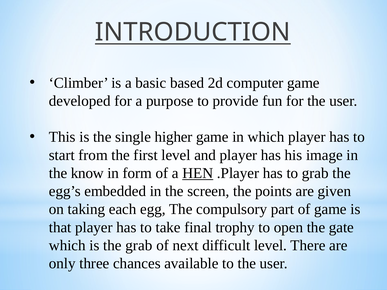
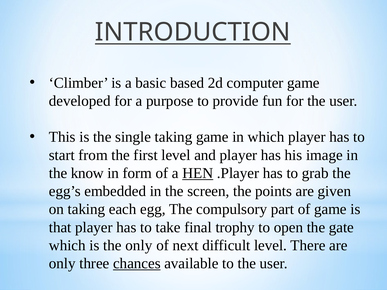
single higher: higher -> taking
the grab: grab -> only
chances underline: none -> present
